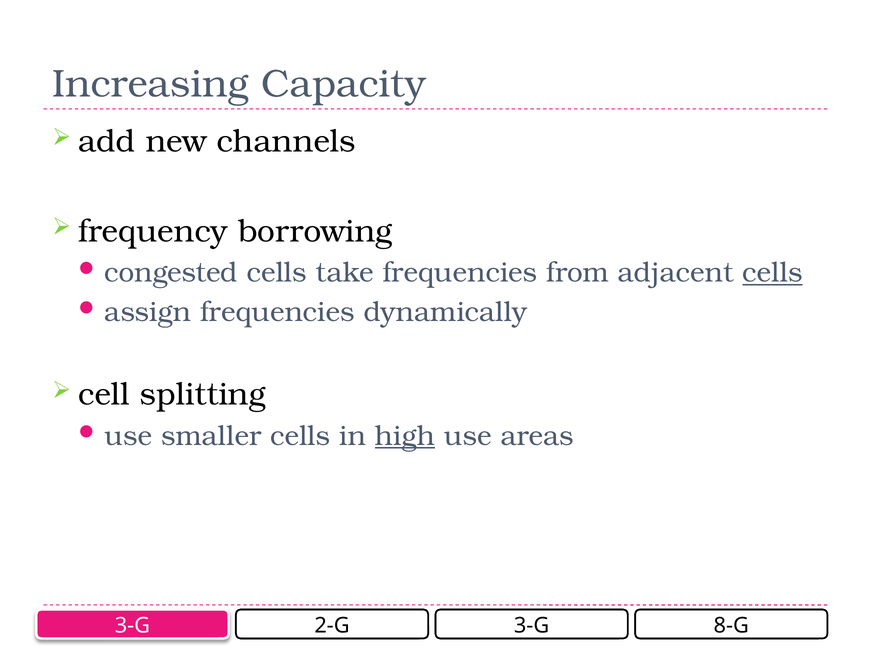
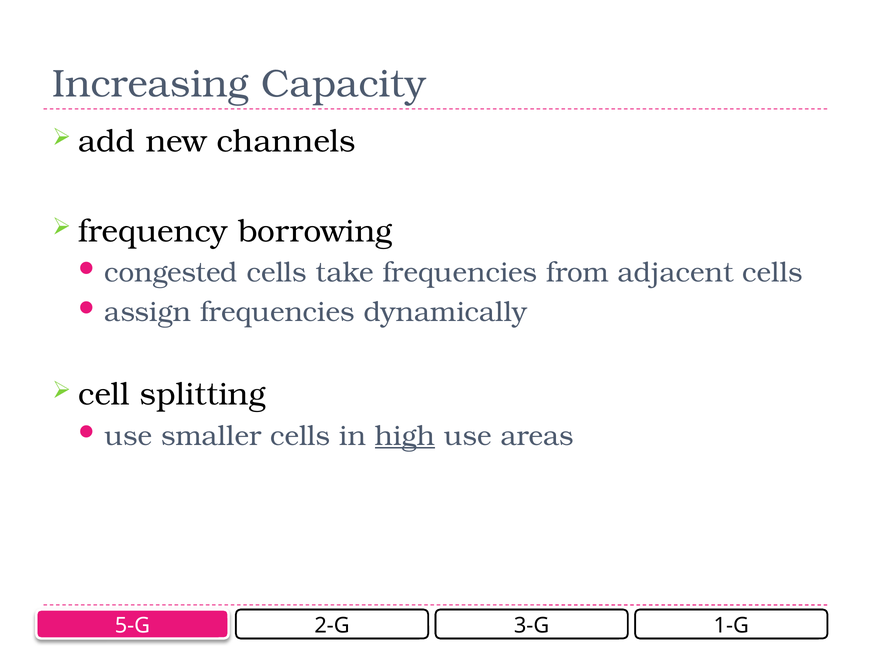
cells at (772, 273) underline: present -> none
3-G at (132, 626): 3-G -> 5-G
8-G: 8-G -> 1-G
